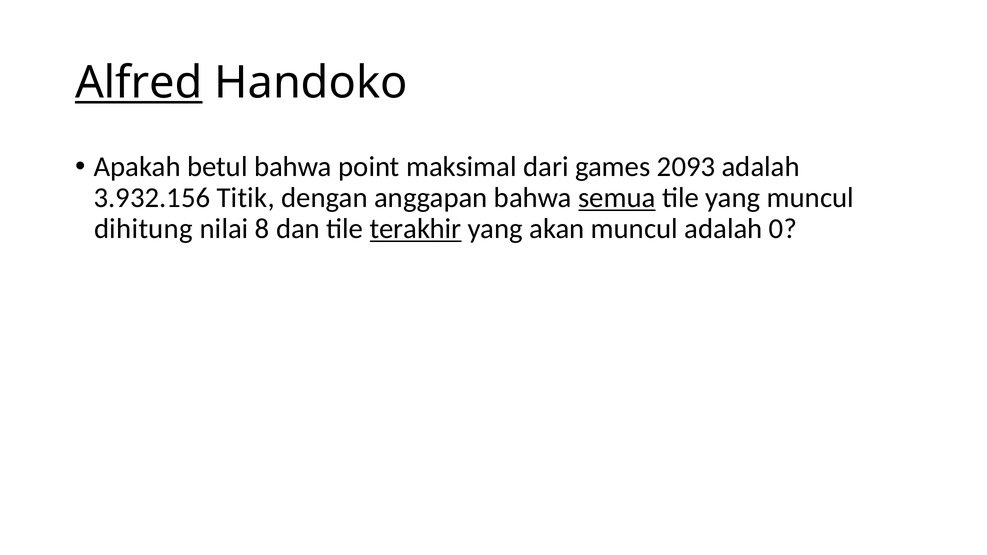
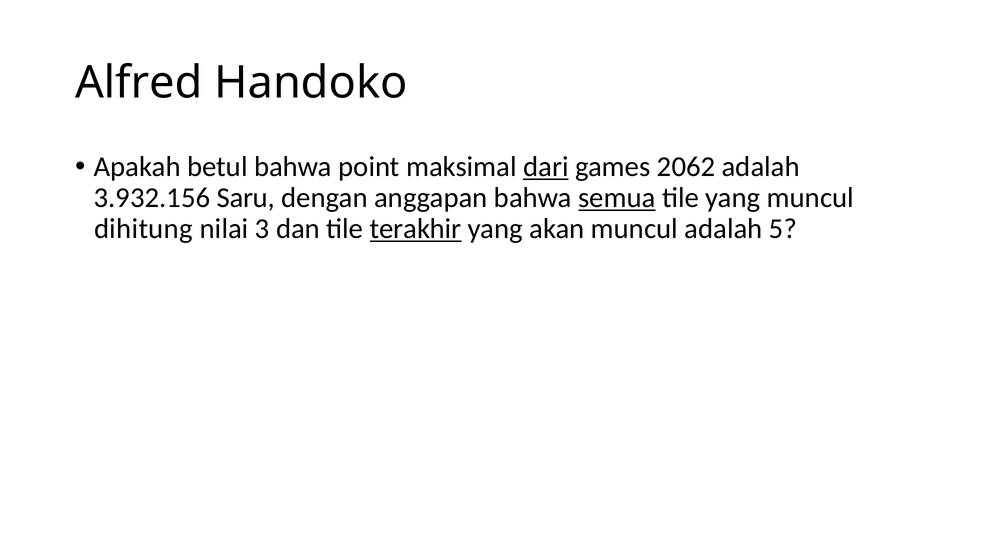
Alfred underline: present -> none
dari underline: none -> present
2093: 2093 -> 2062
Titik: Titik -> Saru
8: 8 -> 3
0: 0 -> 5
